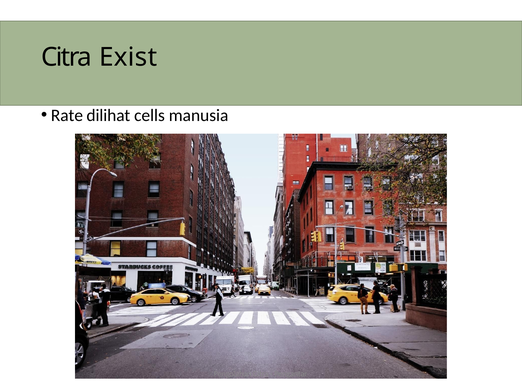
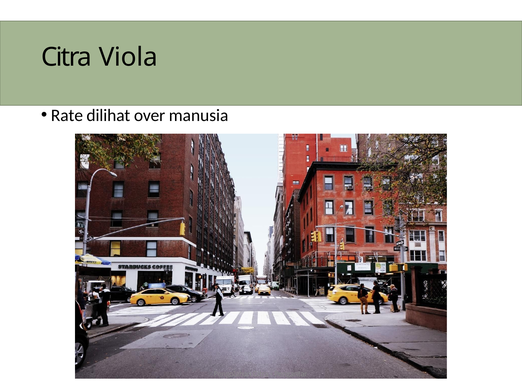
Exist: Exist -> Viola
cells: cells -> over
